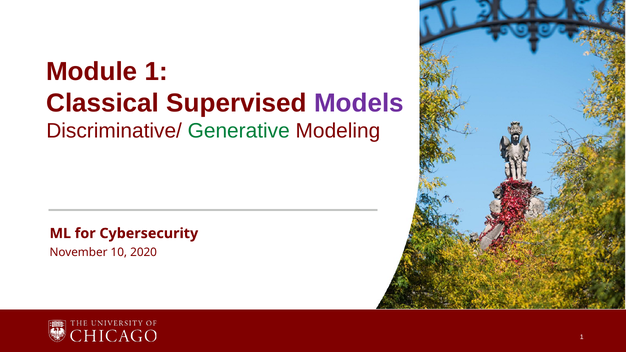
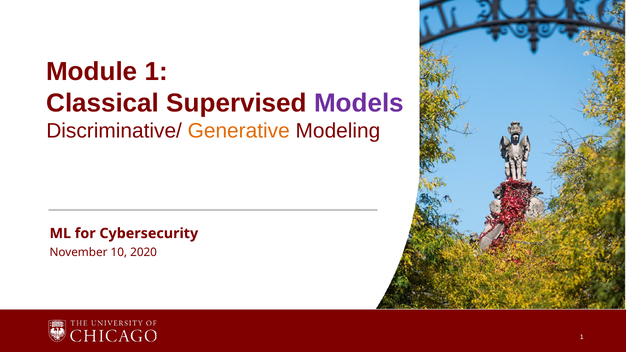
Generative colour: green -> orange
